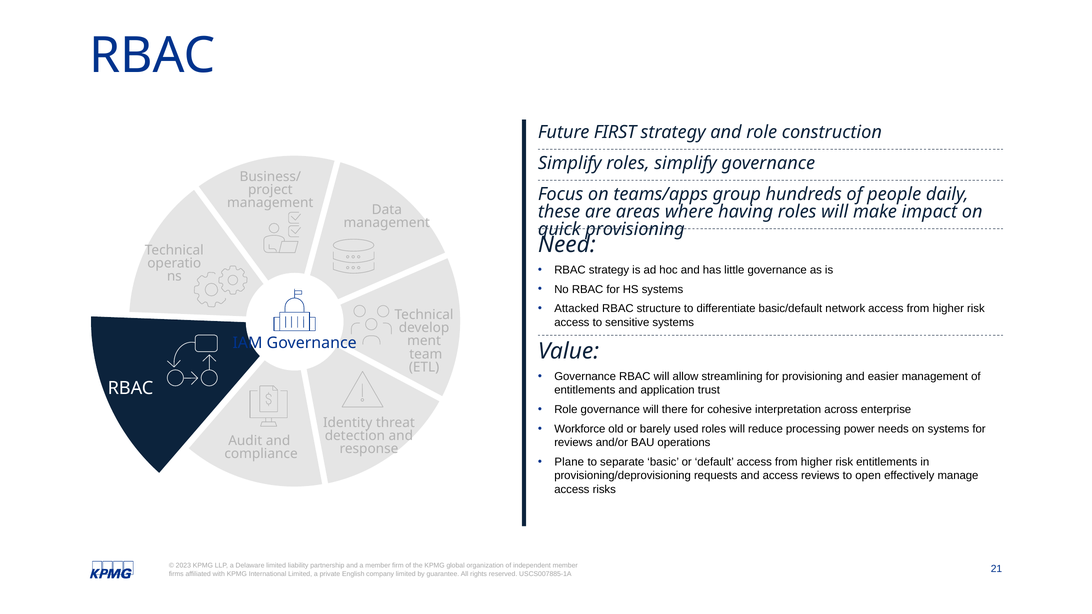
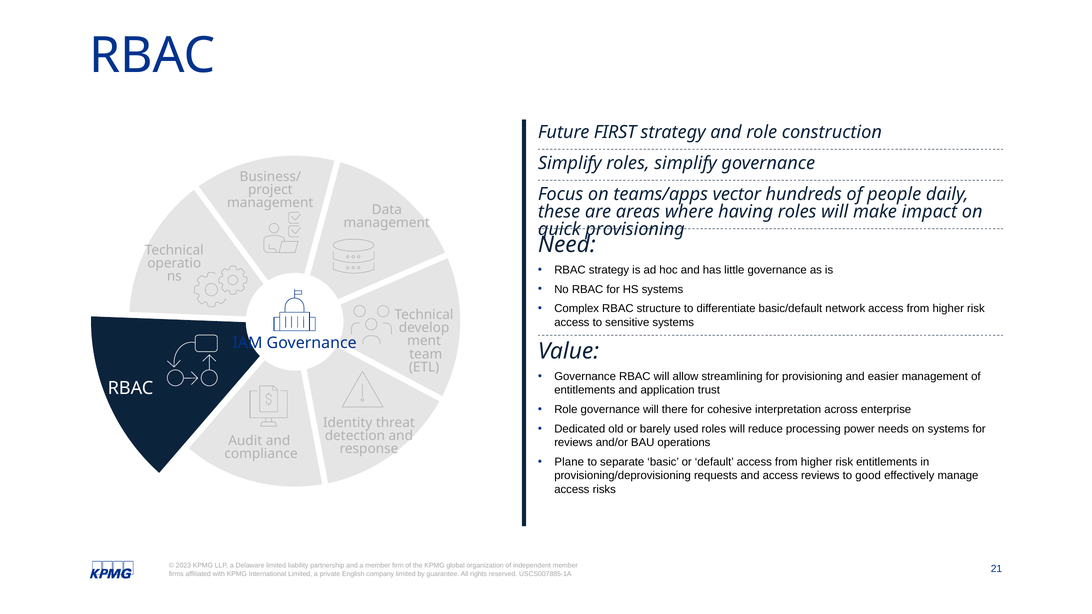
group: group -> vector
Attacked: Attacked -> Complex
Workforce: Workforce -> Dedicated
open: open -> good
